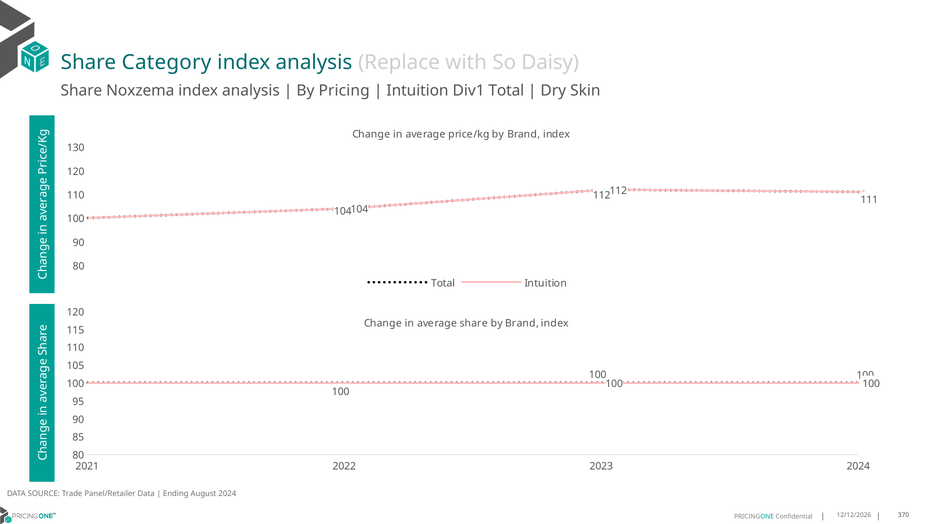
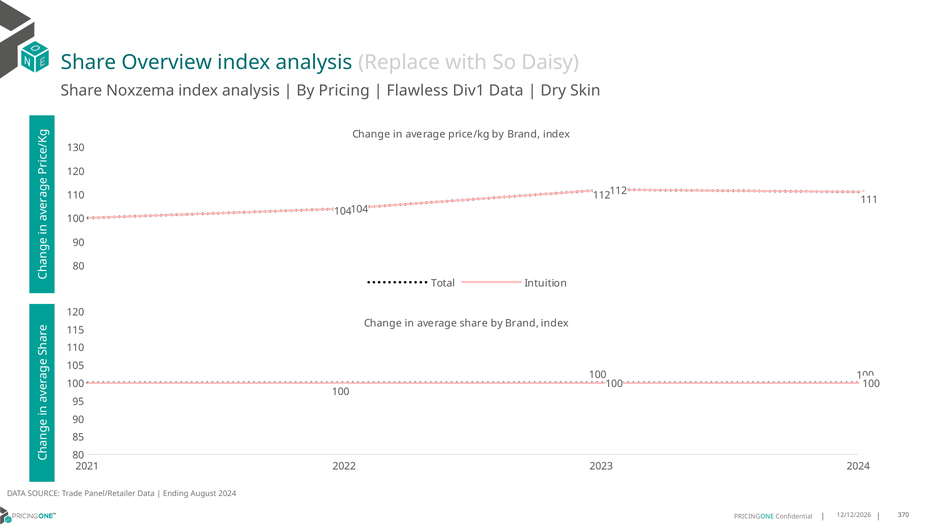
Category: Category -> Overview
Intuition at (418, 91): Intuition -> Flawless
Div1 Total: Total -> Data
